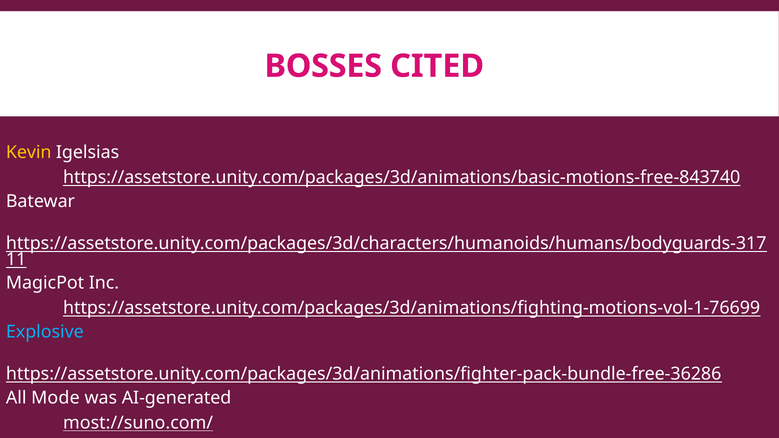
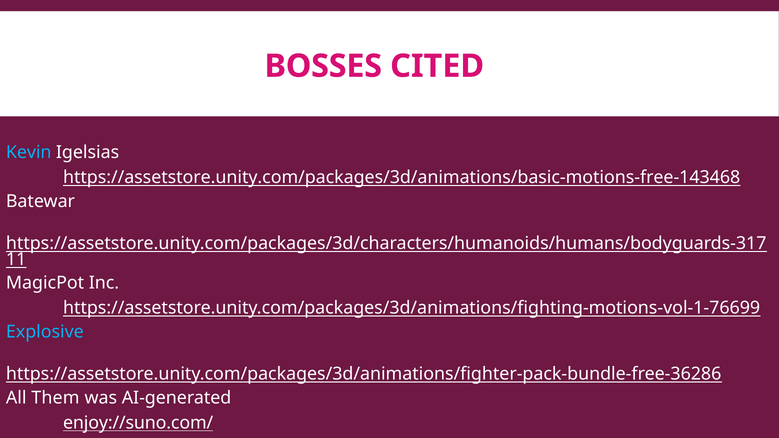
Kevin colour: yellow -> light blue
https://assetstore.unity.com/packages/3d/animations/basic-motions-free-843740: https://assetstore.unity.com/packages/3d/animations/basic-motions-free-843740 -> https://assetstore.unity.com/packages/3d/animations/basic-motions-free-143468
Mode: Mode -> Them
most://suno.com/: most://suno.com/ -> enjoy://suno.com/
